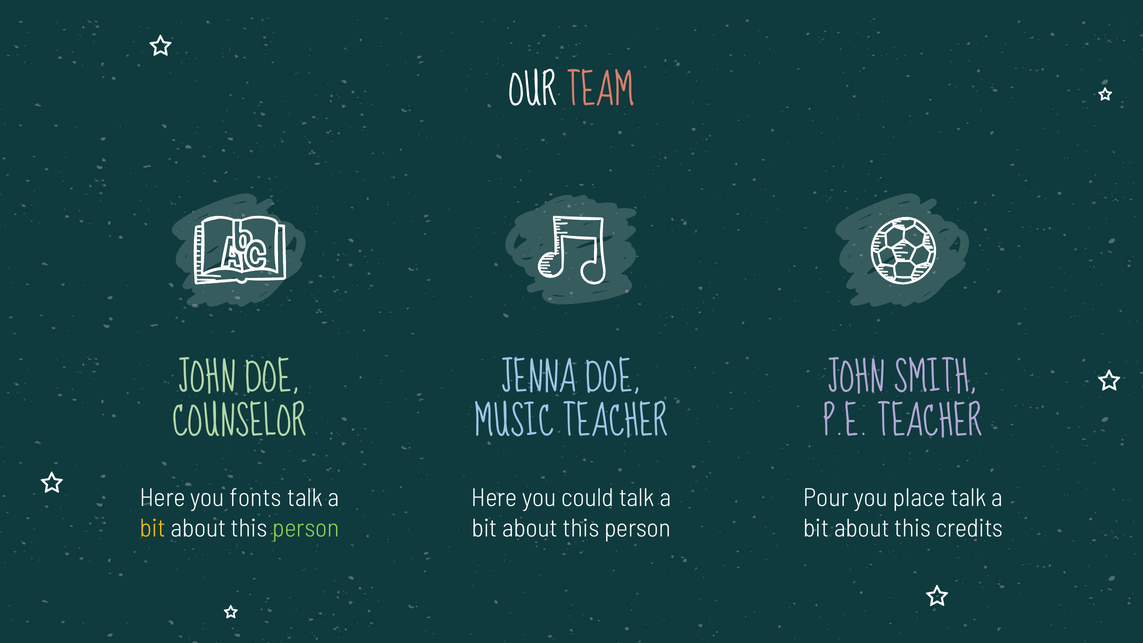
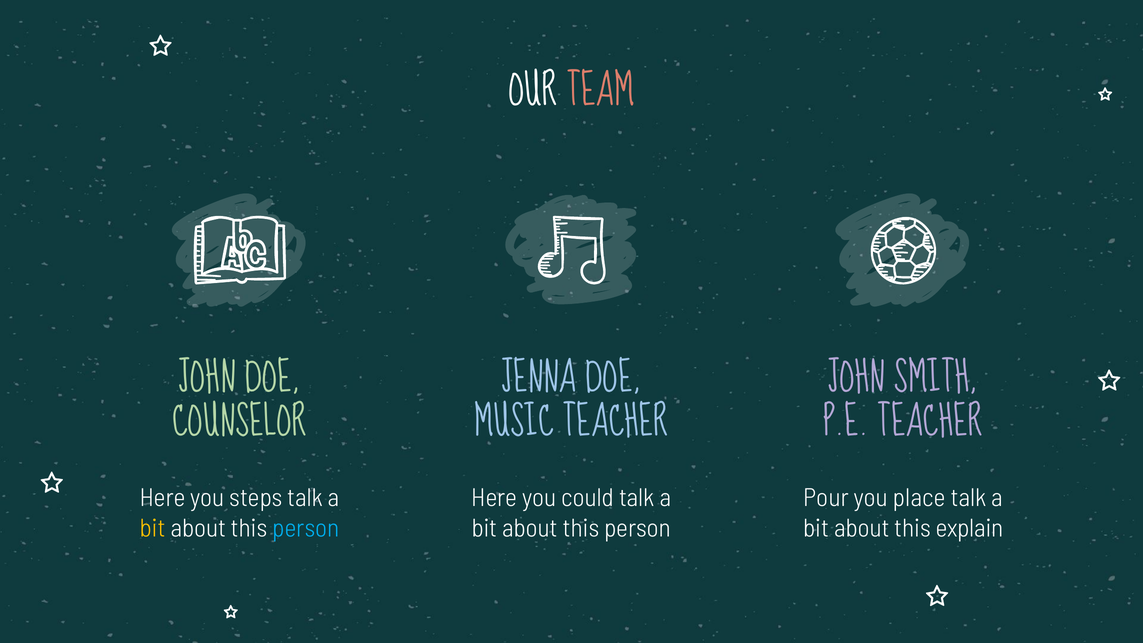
fonts: fonts -> steps
person at (306, 528) colour: light green -> light blue
credits: credits -> explain
